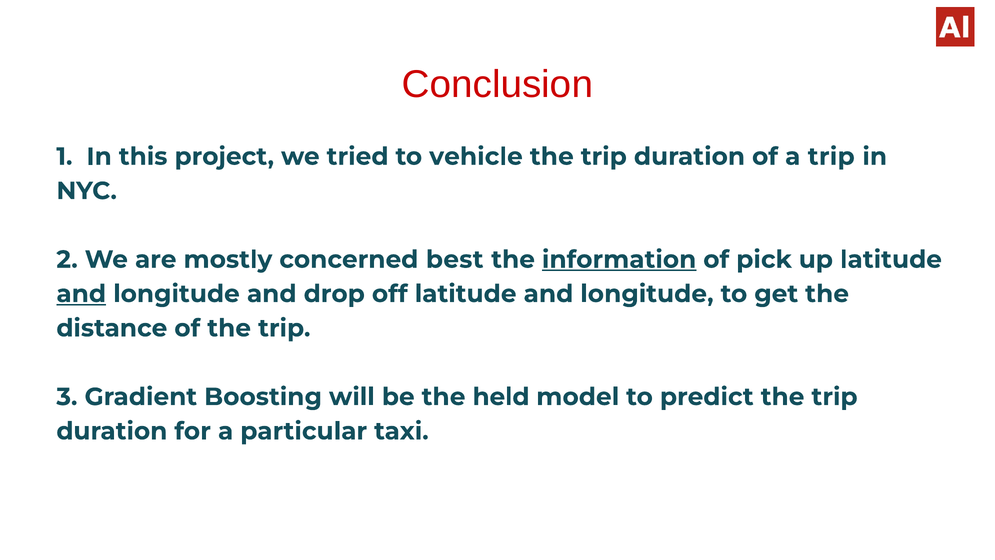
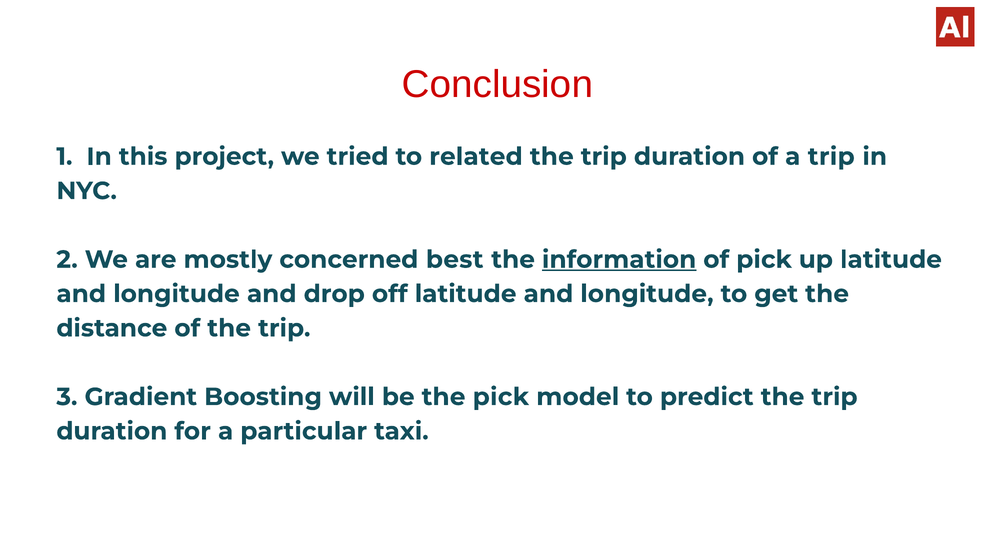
vehicle: vehicle -> related
and at (81, 294) underline: present -> none
the held: held -> pick
